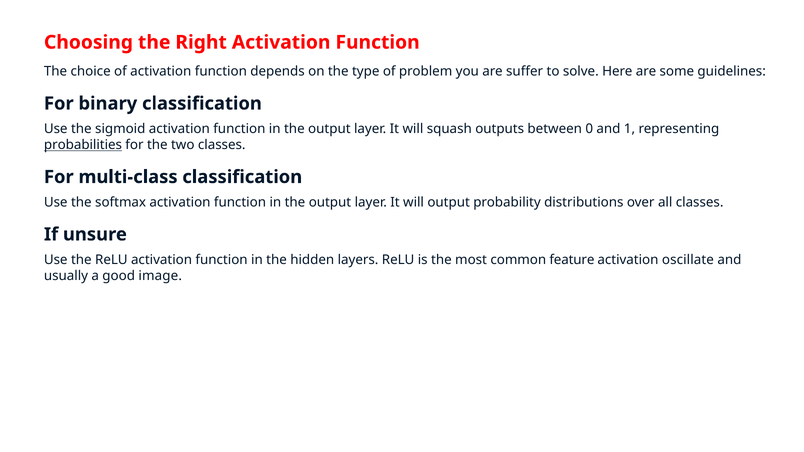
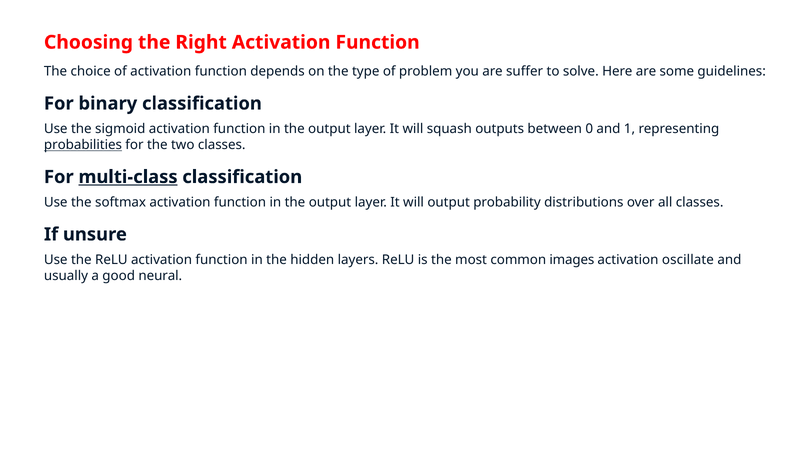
multi-class underline: none -> present
feature: feature -> images
image: image -> neural
